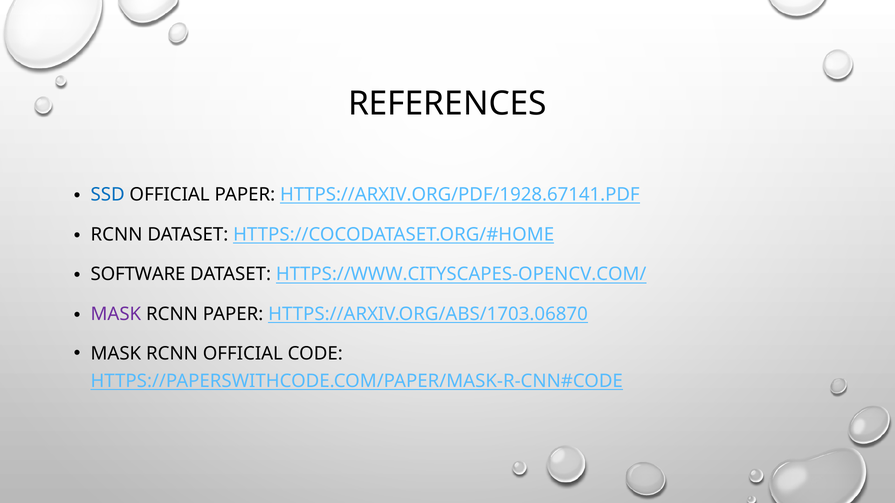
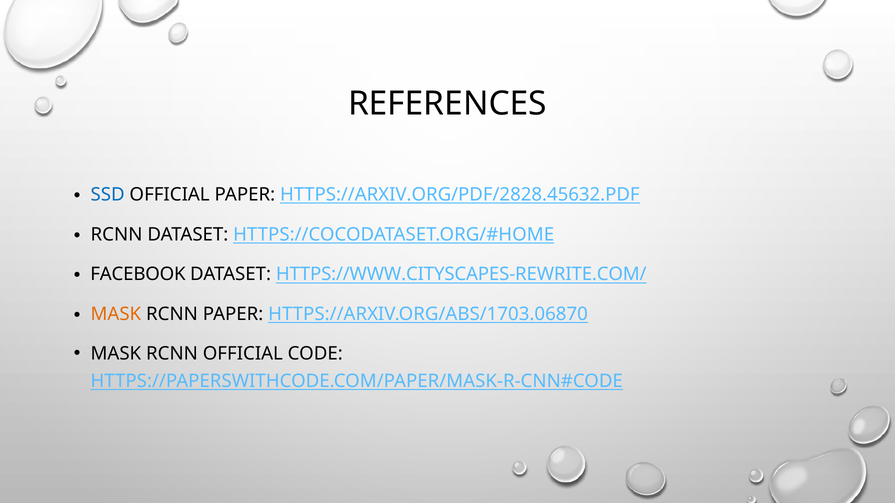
HTTPS://ARXIV.ORG/PDF/1928.67141.PDF: HTTPS://ARXIV.ORG/PDF/1928.67141.PDF -> HTTPS://ARXIV.ORG/PDF/2828.45632.PDF
SOFTWARE: SOFTWARE -> FACEBOOK
HTTPS://WWW.CITYSCAPES-OPENCV.COM/: HTTPS://WWW.CITYSCAPES-OPENCV.COM/ -> HTTPS://WWW.CITYSCAPES-REWRITE.COM/
MASK at (116, 315) colour: purple -> orange
